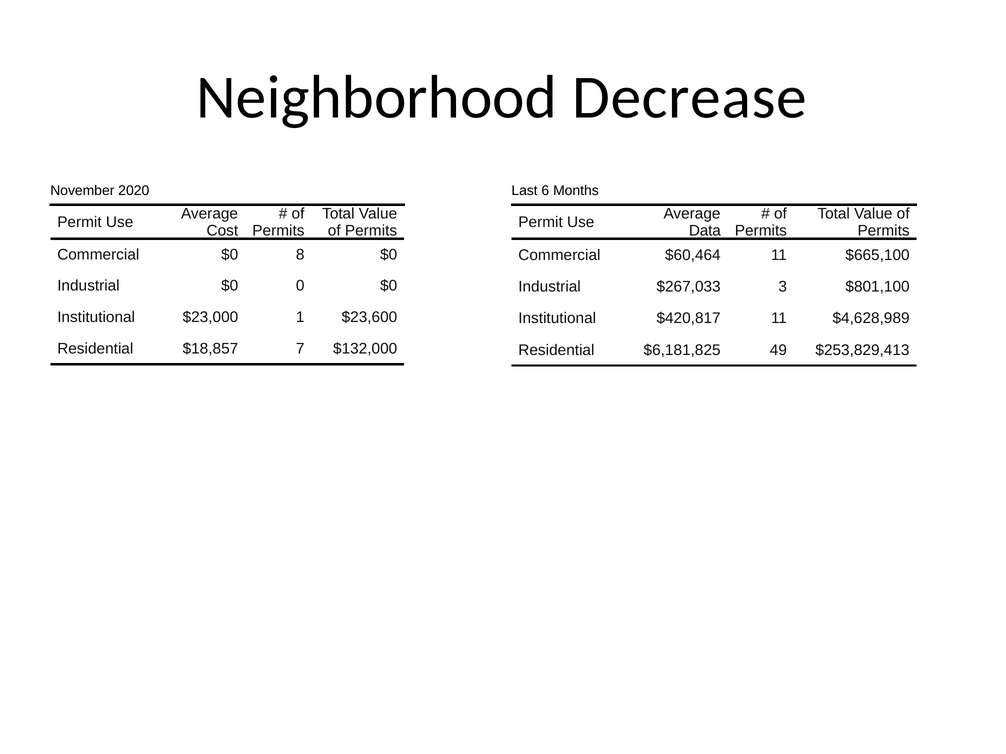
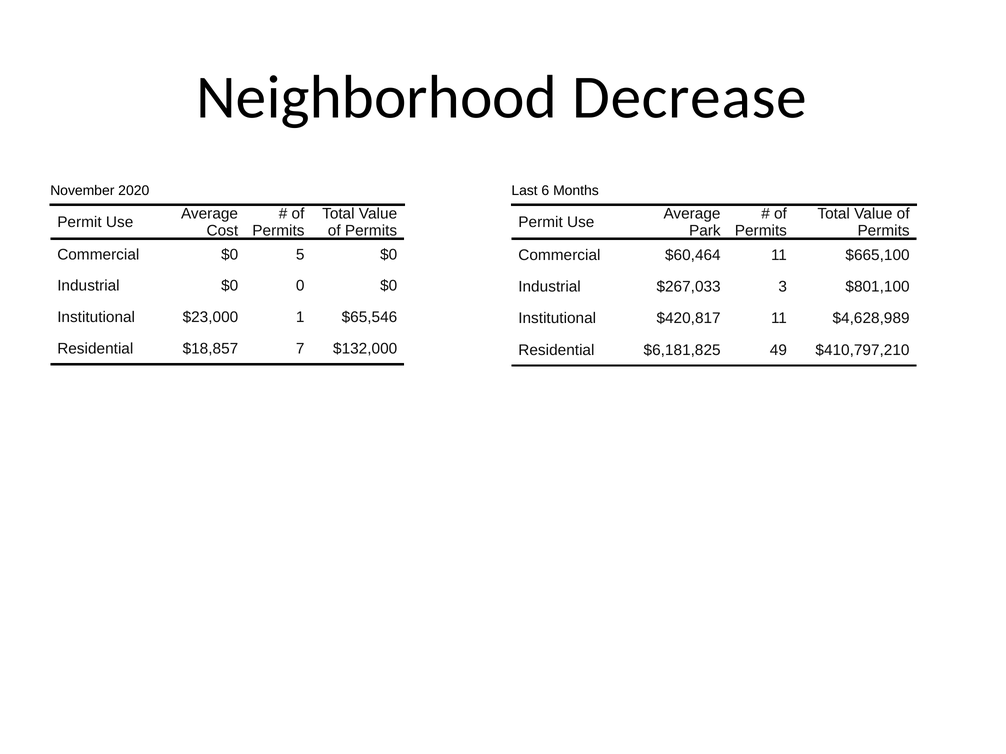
Data: Data -> Park
8: 8 -> 5
$23,600: $23,600 -> $65,546
$253,829,413: $253,829,413 -> $410,797,210
